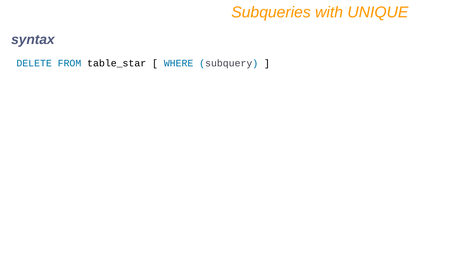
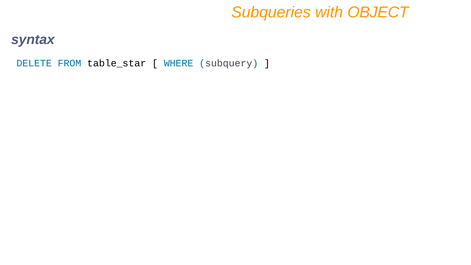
UNIQUE: UNIQUE -> OBJECT
